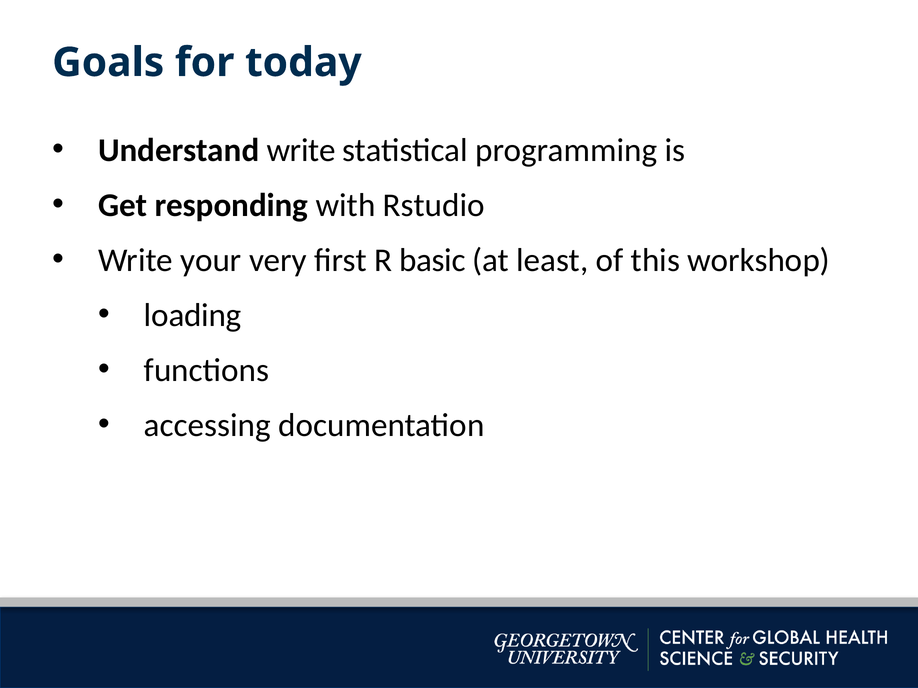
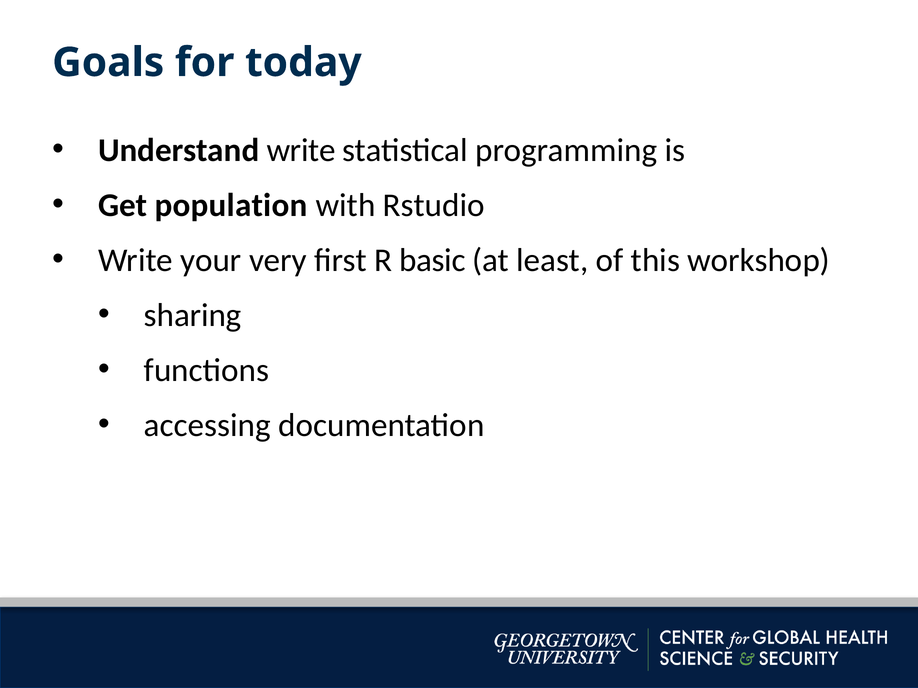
responding: responding -> population
loading: loading -> sharing
